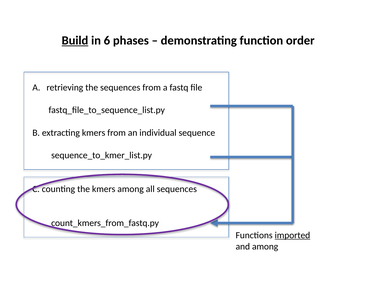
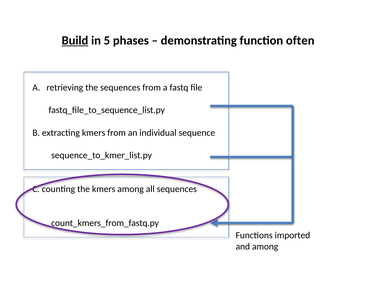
6: 6 -> 5
order: order -> often
imported underline: present -> none
